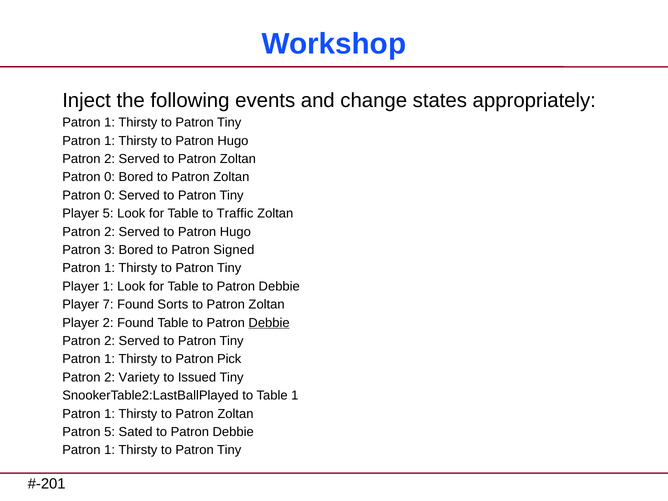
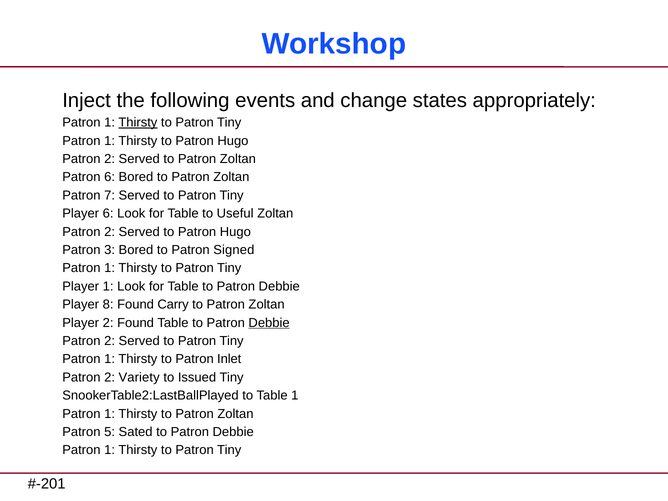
Thirsty at (138, 123) underline: none -> present
0 at (110, 177): 0 -> 6
0 at (110, 195): 0 -> 7
Player 5: 5 -> 6
Traffic: Traffic -> Useful
7: 7 -> 8
Sorts: Sorts -> Carry
Pick: Pick -> Inlet
